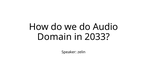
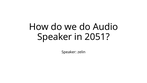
Domain at (55, 37): Domain -> Speaker
2033: 2033 -> 2051
